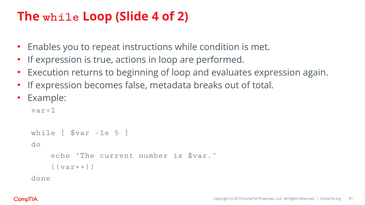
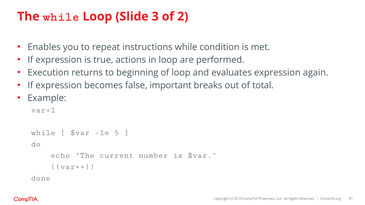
4: 4 -> 3
metadata: metadata -> important
